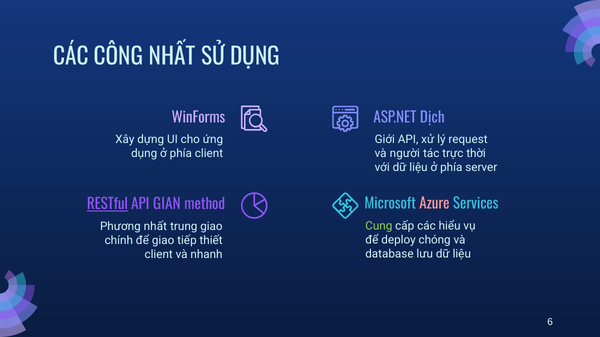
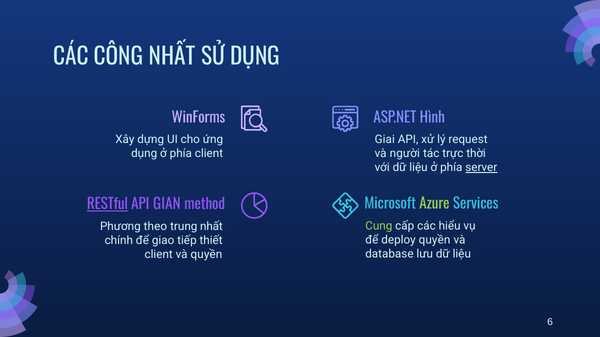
Dịch: Dịch -> Hình
Giới: Giới -> Giai
server underline: none -> present
Azure colour: pink -> light green
Phương nhất: nhất -> theo
trung giao: giao -> nhất
deploy chóng: chóng -> quyền
và nhanh: nhanh -> quyền
